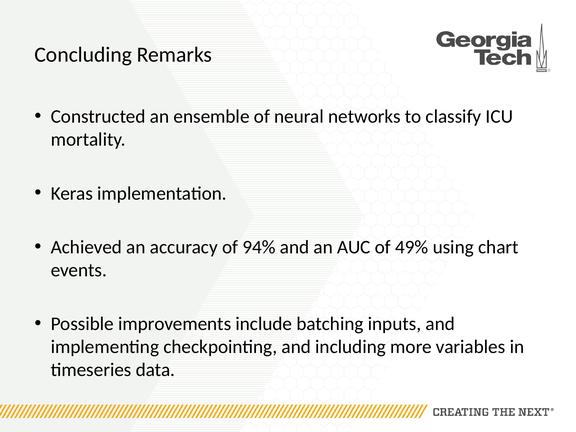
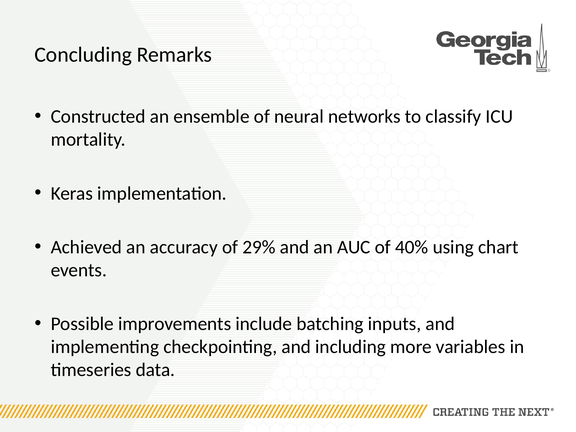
94%: 94% -> 29%
49%: 49% -> 40%
